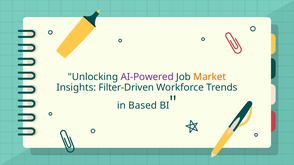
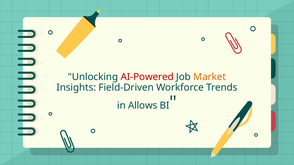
AI-Powered colour: purple -> red
Filter-Driven: Filter-Driven -> Field-Driven
Based: Based -> Allows
